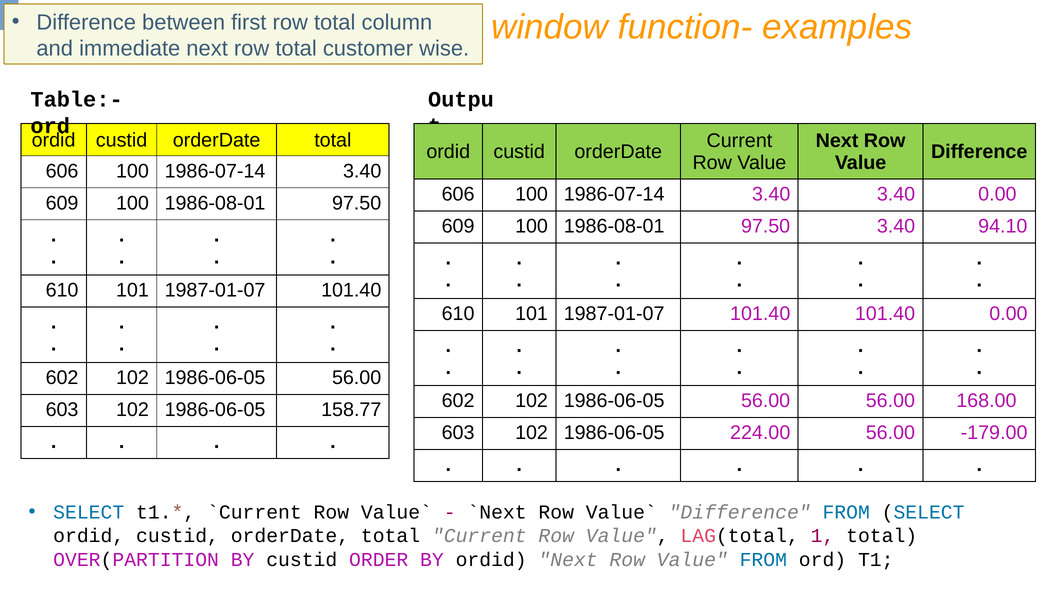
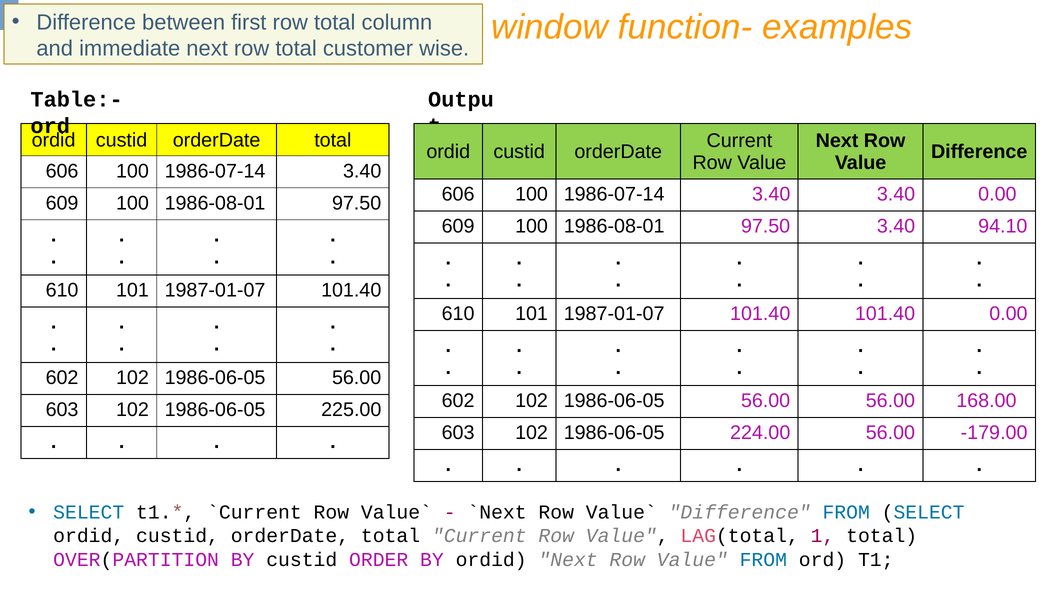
158.77: 158.77 -> 225.00
